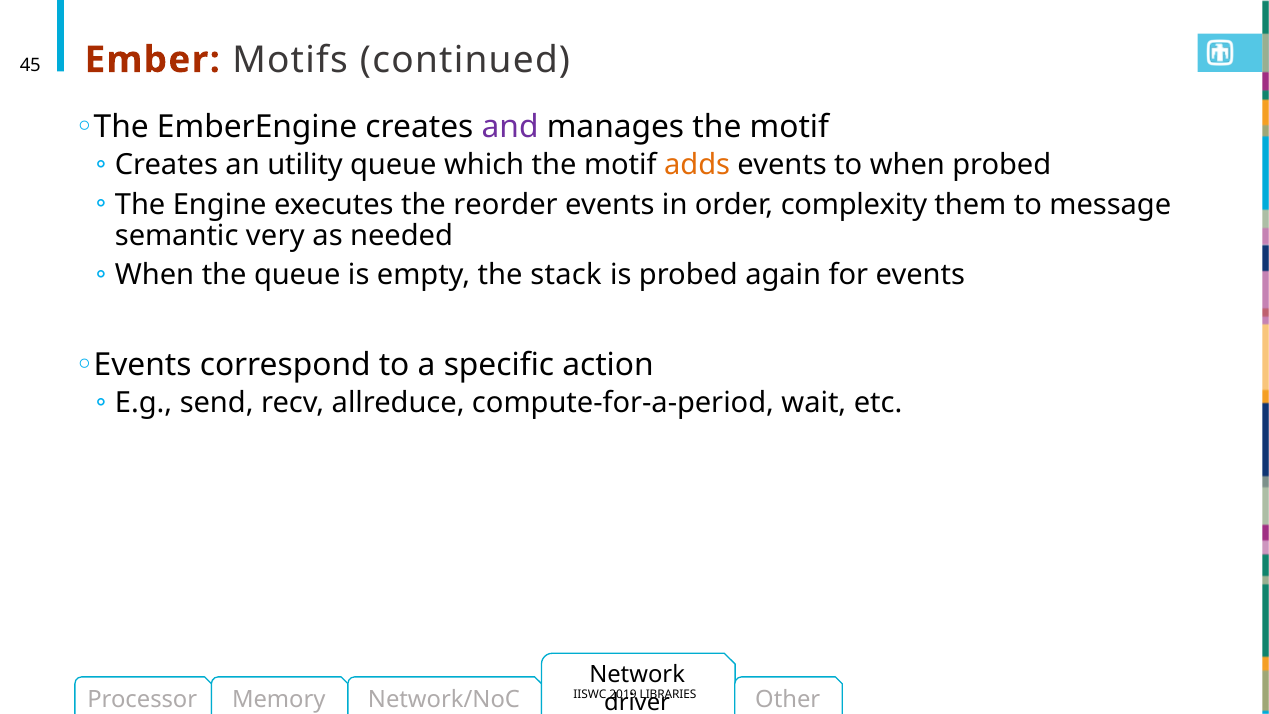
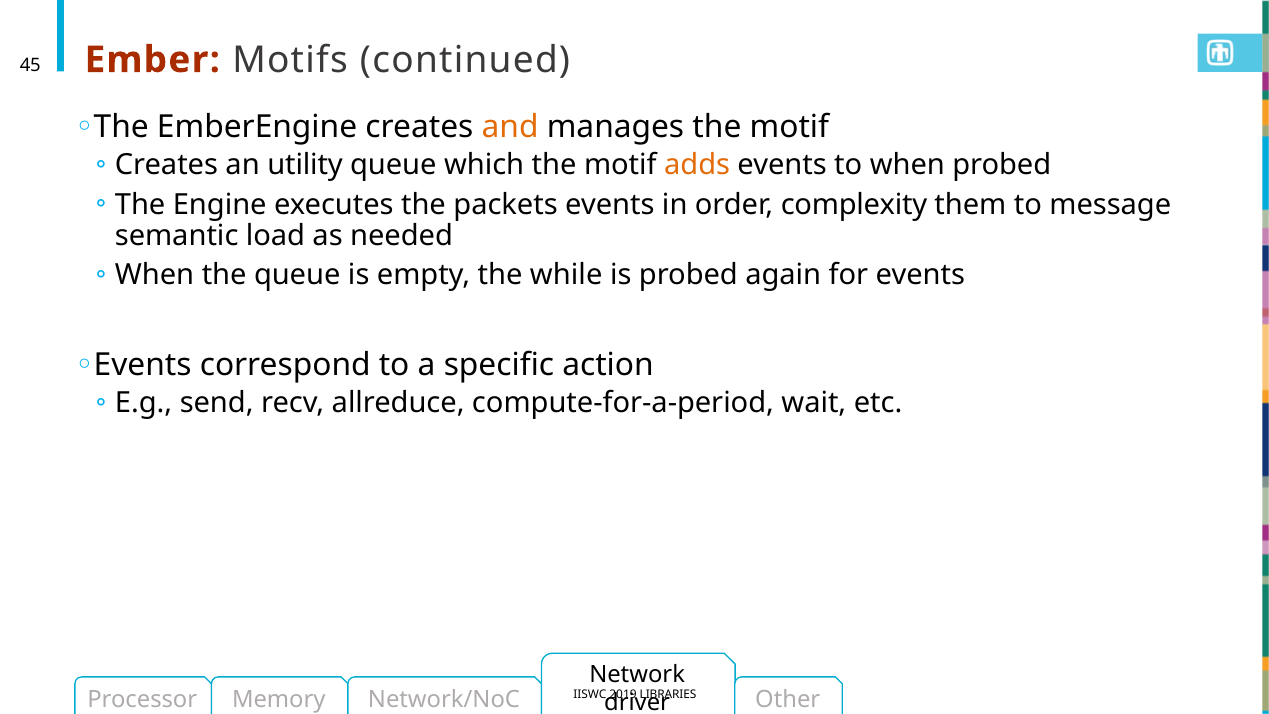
and colour: purple -> orange
reorder: reorder -> packets
very: very -> load
stack: stack -> while
